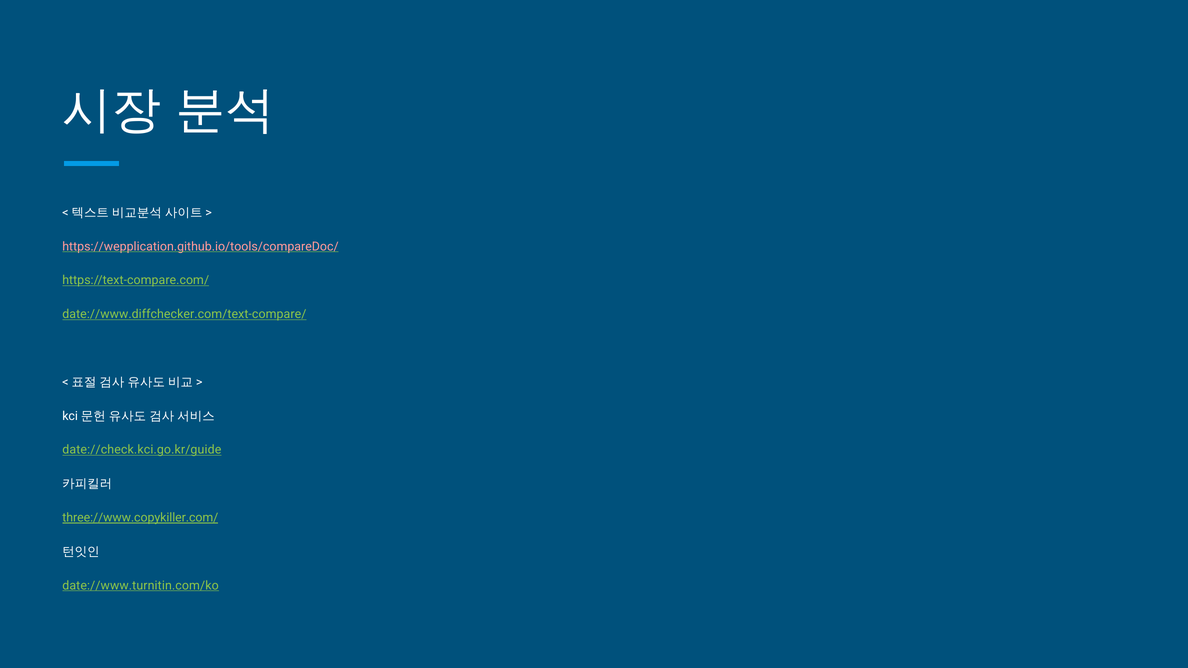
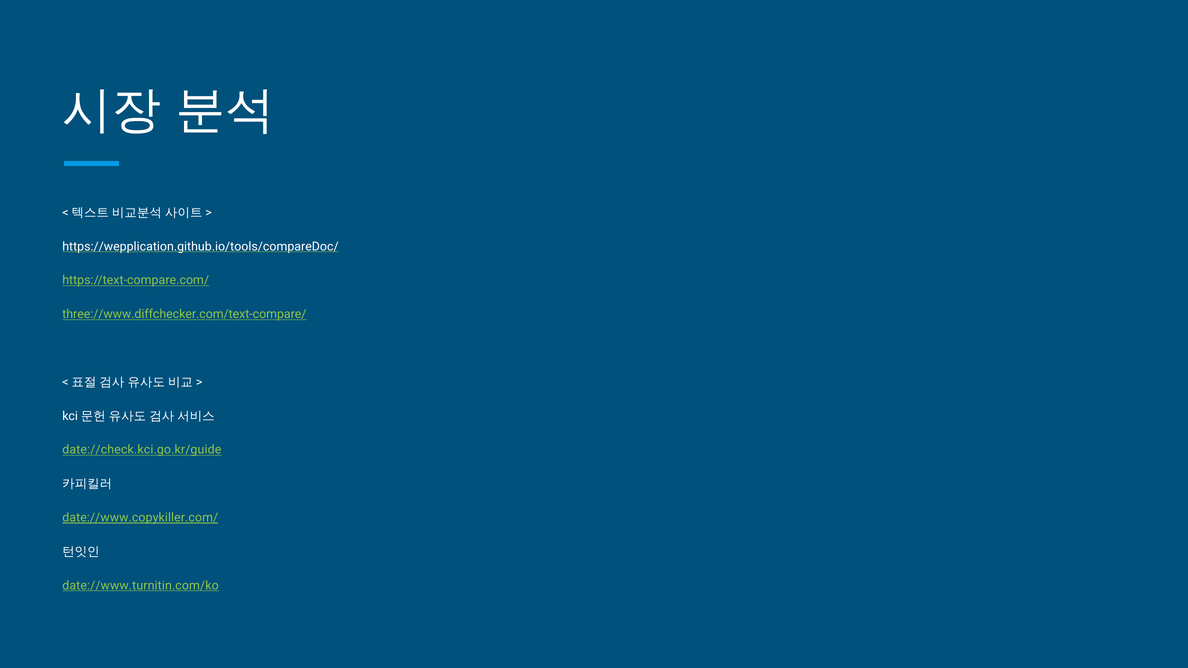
https://wepplication.github.io/tools/compareDoc/ colour: pink -> white
date://www.diffchecker.com/text-compare/: date://www.diffchecker.com/text-compare/ -> three://www.diffchecker.com/text-compare/
three://www.copykiller.com/: three://www.copykiller.com/ -> date://www.copykiller.com/
